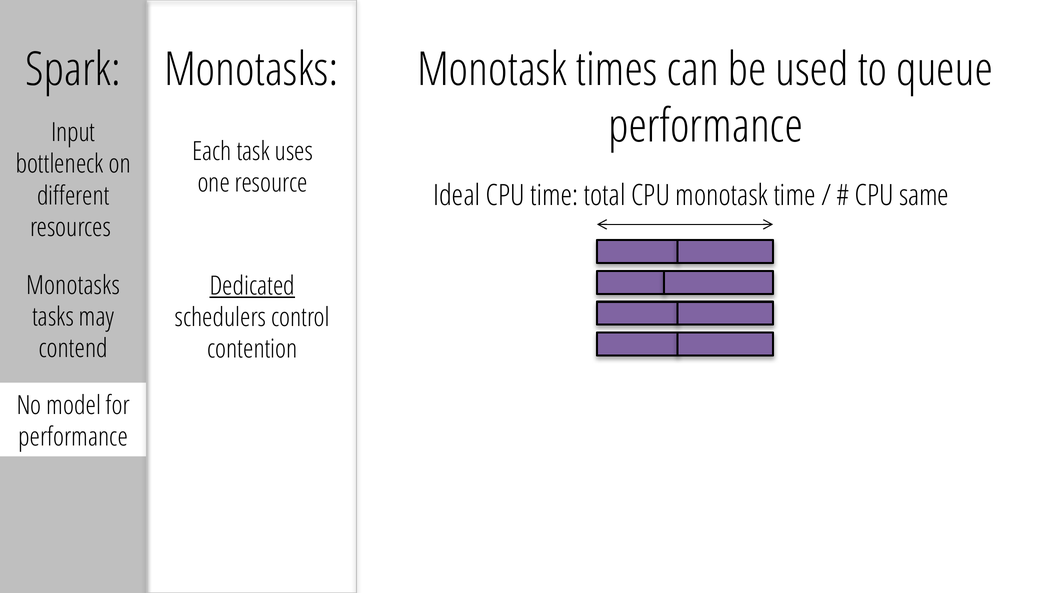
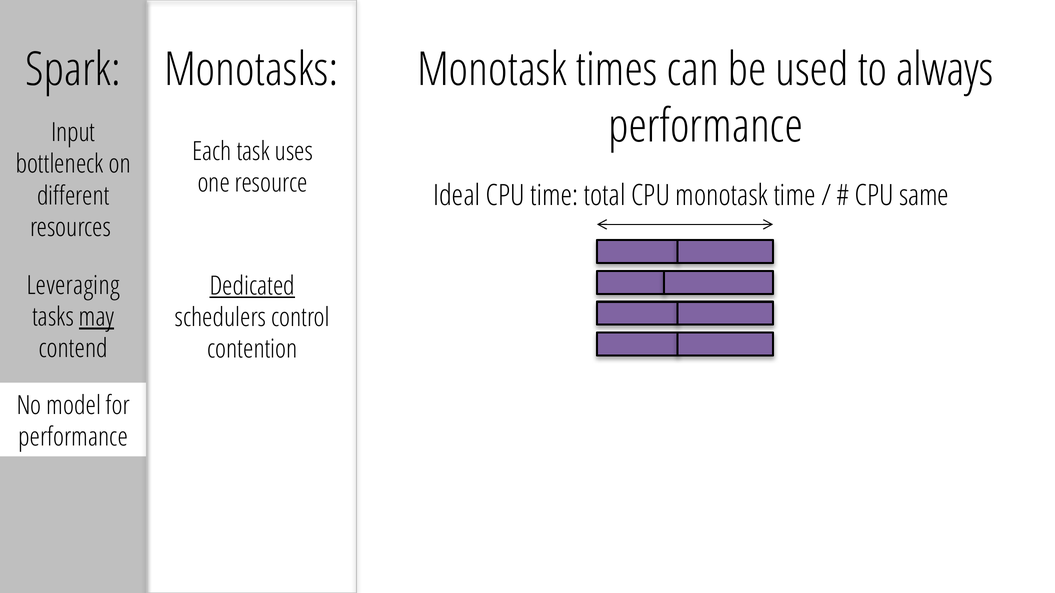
queue: queue -> always
Monotasks at (73, 286): Monotasks -> Leveraging
may underline: none -> present
